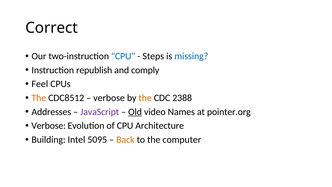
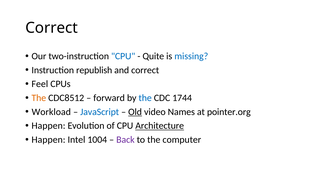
Steps: Steps -> Quite
and comply: comply -> correct
verbose at (109, 98): verbose -> forward
the at (145, 98) colour: orange -> blue
2388: 2388 -> 1744
Addresses: Addresses -> Workload
JavaScript colour: purple -> blue
Verbose at (49, 126): Verbose -> Happen
Architecture underline: none -> present
Building at (49, 140): Building -> Happen
5095: 5095 -> 1004
Back colour: orange -> purple
